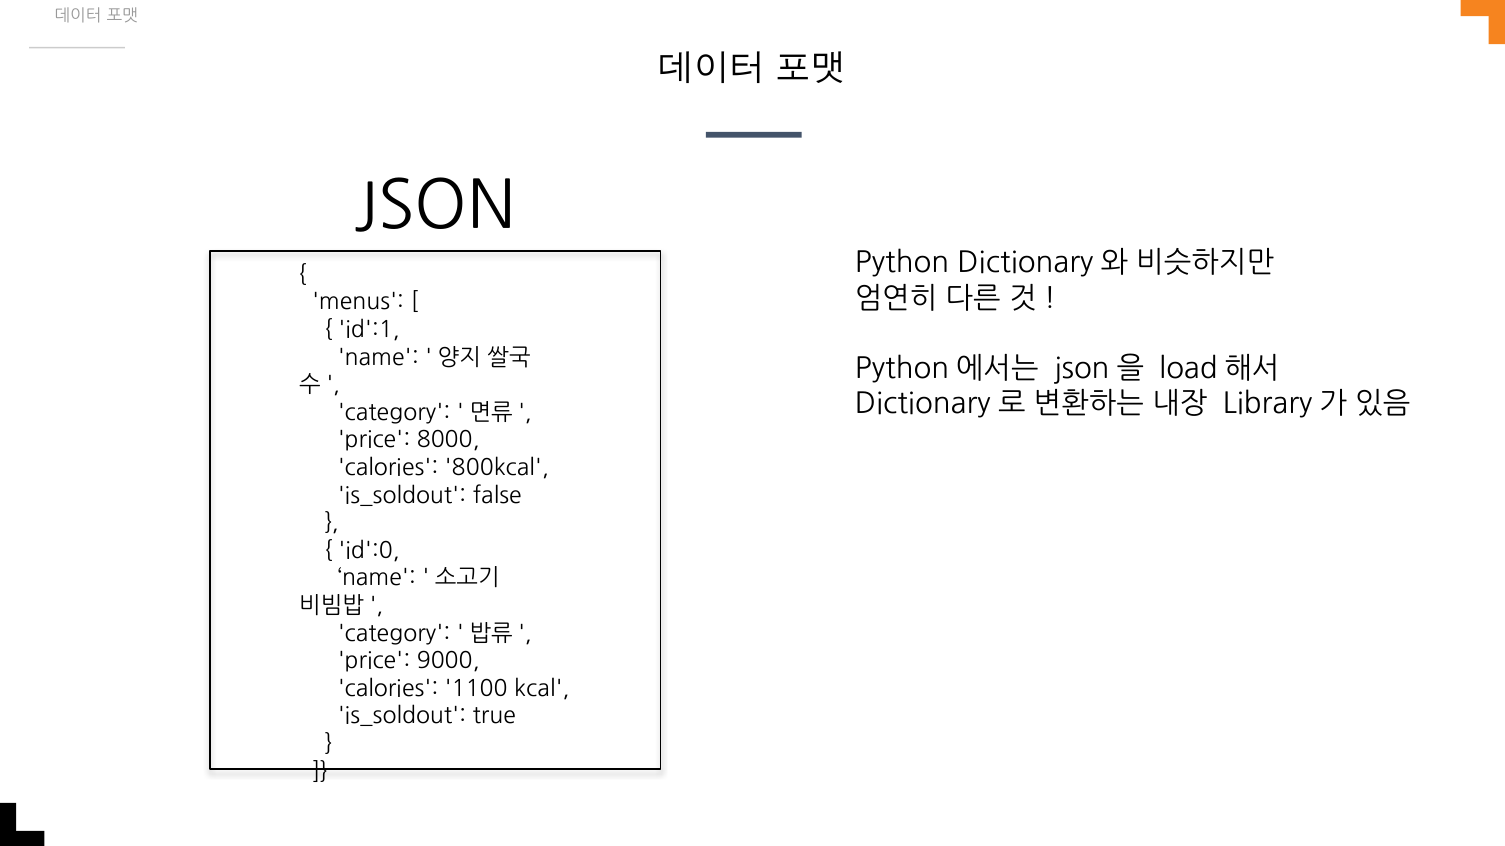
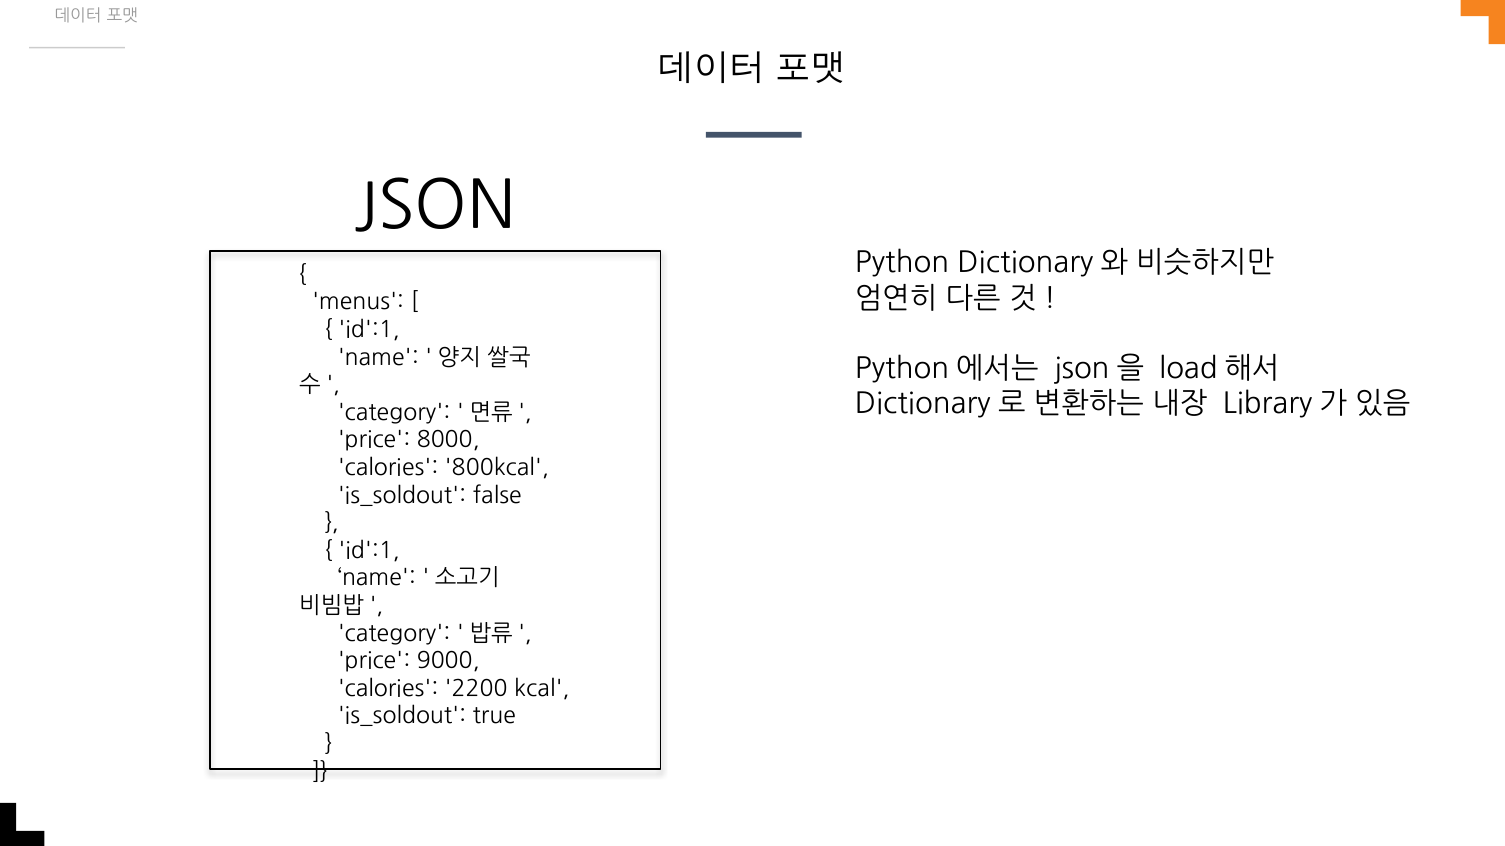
id':0 at (369, 551): id':0 -> id':1
1100: 1100 -> 2200
